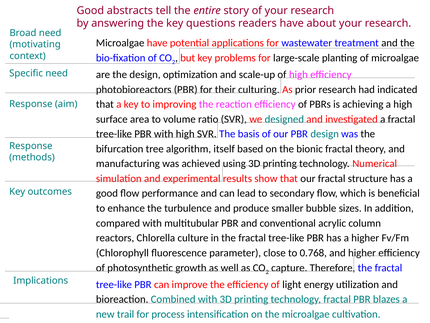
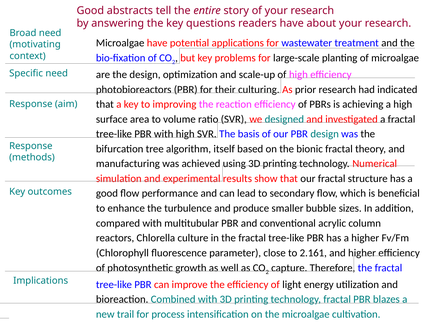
0.768: 0.768 -> 2.161
